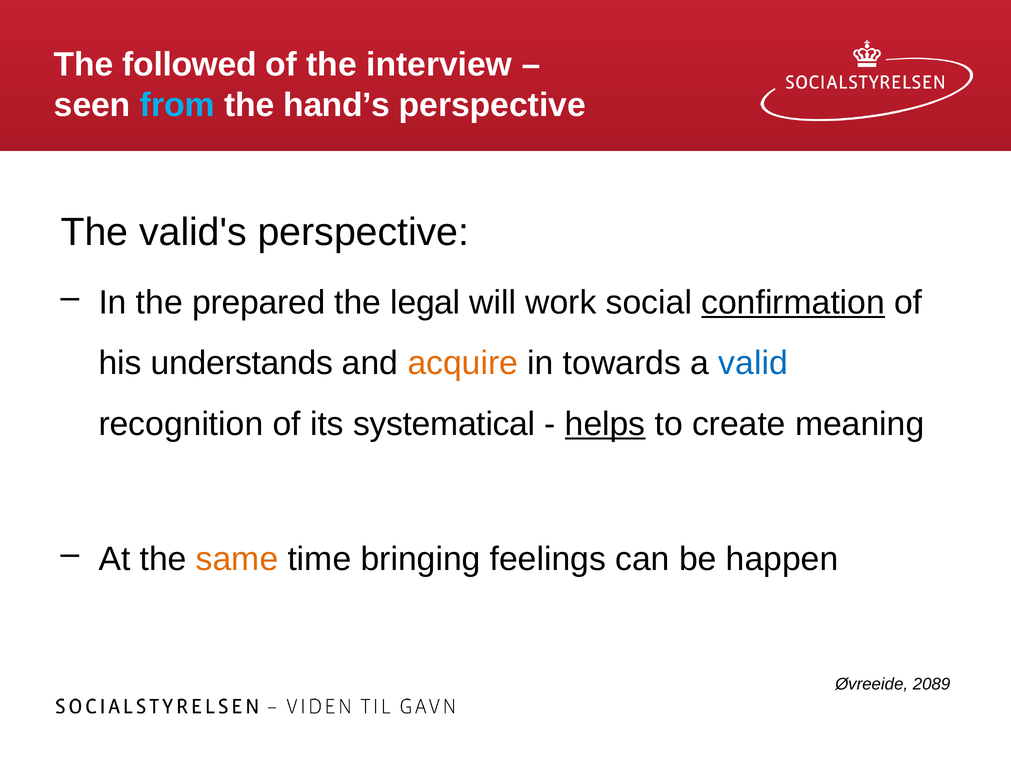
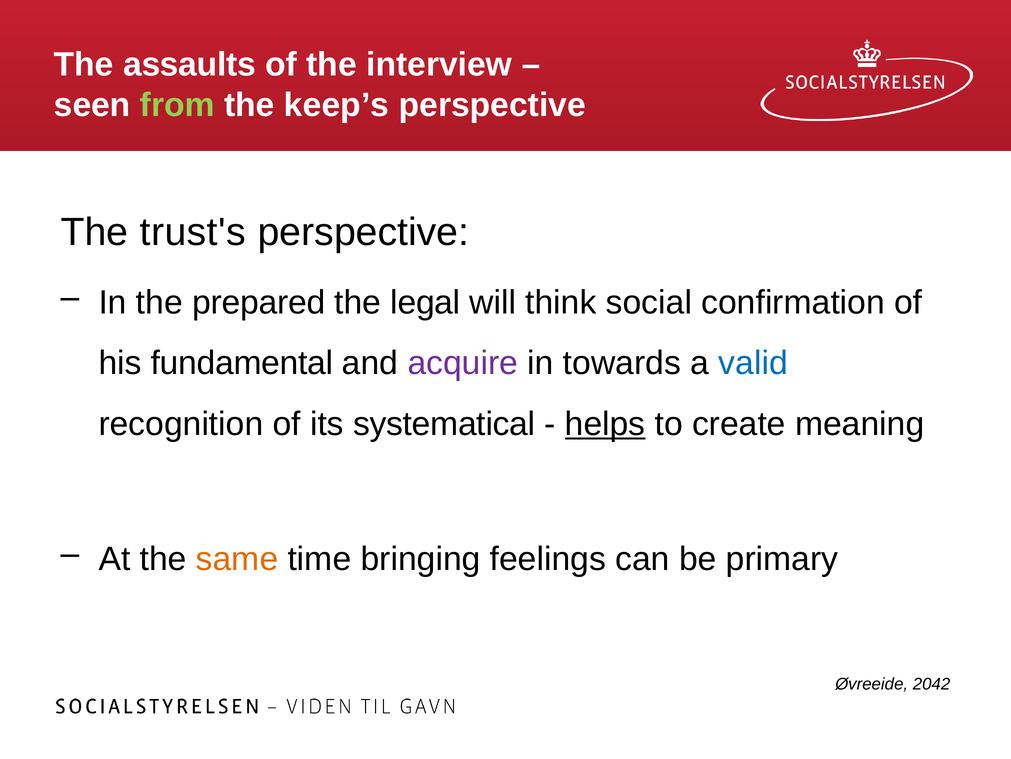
followed: followed -> assaults
from colour: light blue -> light green
hand’s: hand’s -> keep’s
valid's: valid's -> trust's
work: work -> think
confirmation underline: present -> none
understands: understands -> fundamental
acquire colour: orange -> purple
happen: happen -> primary
2089: 2089 -> 2042
